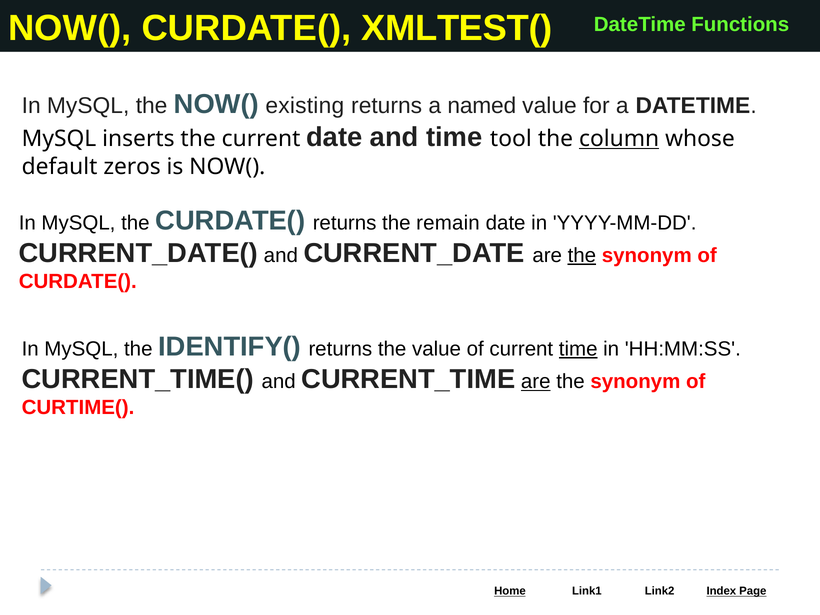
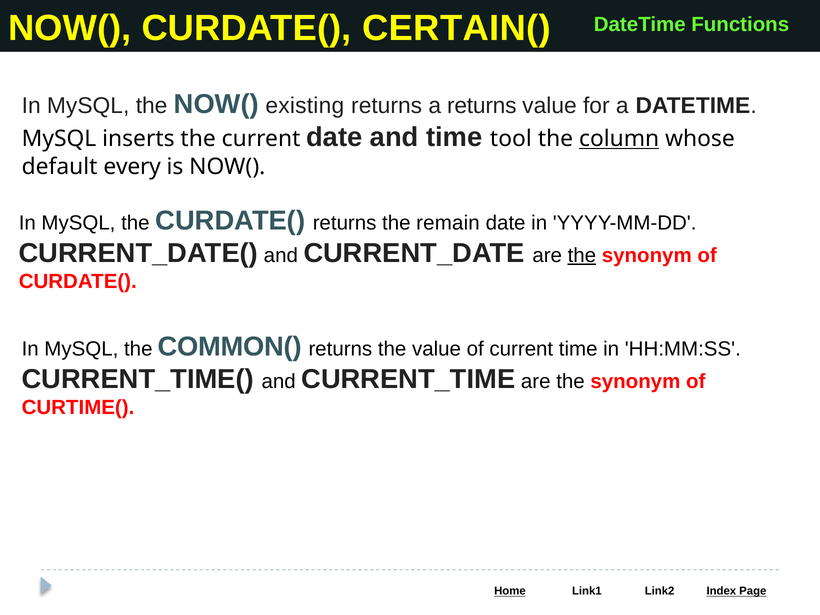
XMLTEST(: XMLTEST( -> CERTAIN(
a named: named -> returns
zeros: zeros -> every
IDENTIFY(: IDENTIFY( -> COMMON(
time at (578, 349) underline: present -> none
are at (536, 382) underline: present -> none
